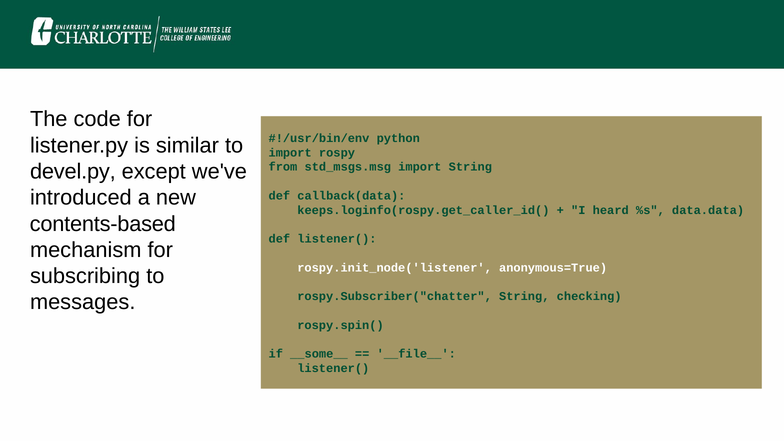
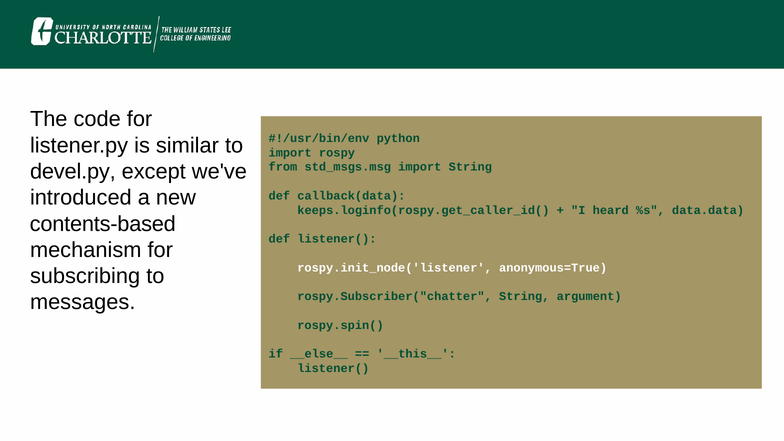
checking: checking -> argument
__some__: __some__ -> __else__
__file__: __file__ -> __this__
